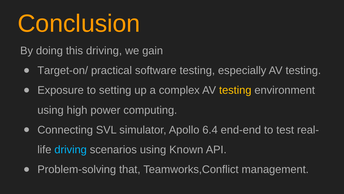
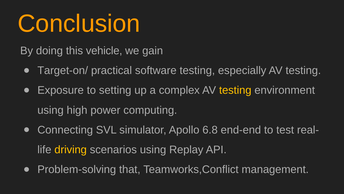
this driving: driving -> vehicle
6.4: 6.4 -> 6.8
driving at (71, 149) colour: light blue -> yellow
Known: Known -> Replay
